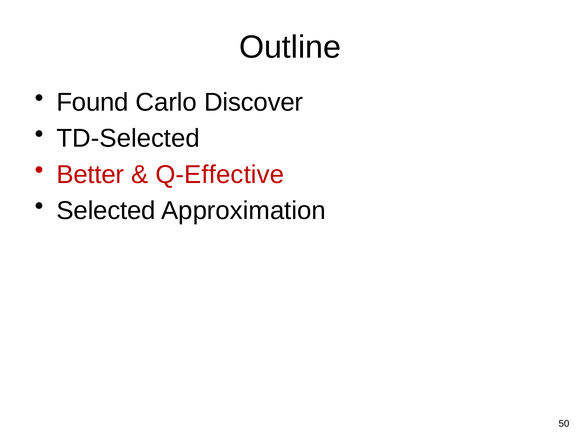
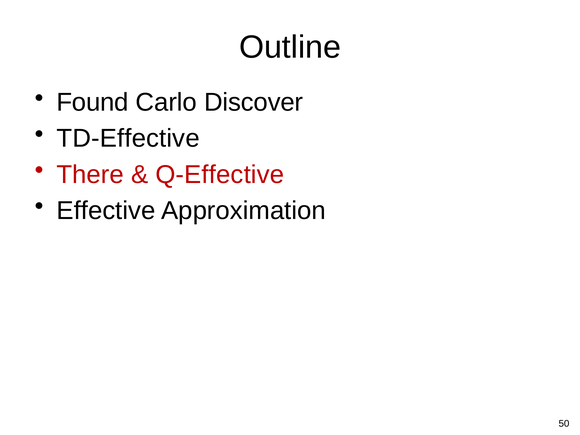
TD-Selected: TD-Selected -> TD-Effective
Better: Better -> There
Selected: Selected -> Effective
